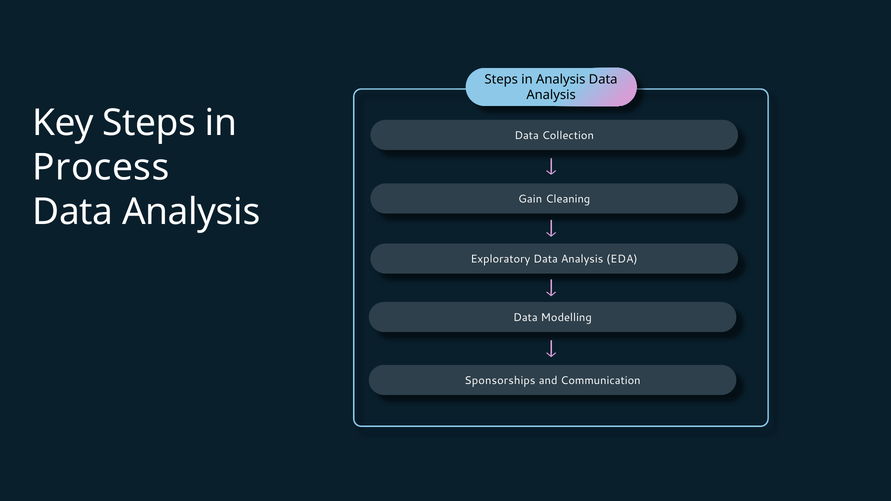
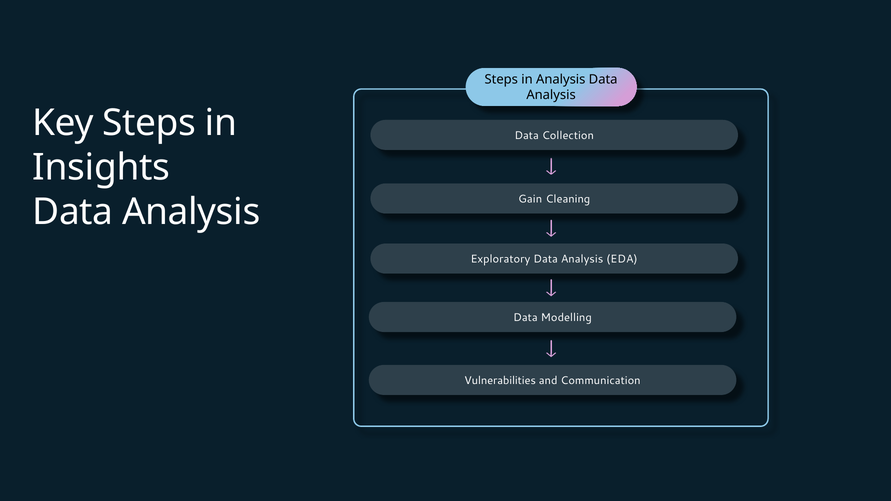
Process: Process -> Insights
Sponsorships: Sponsorships -> Vulnerabilities
